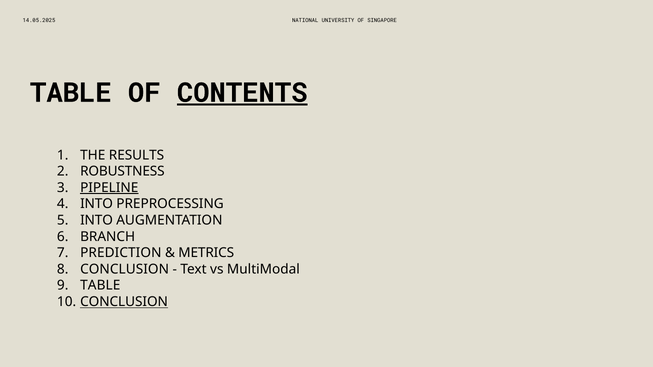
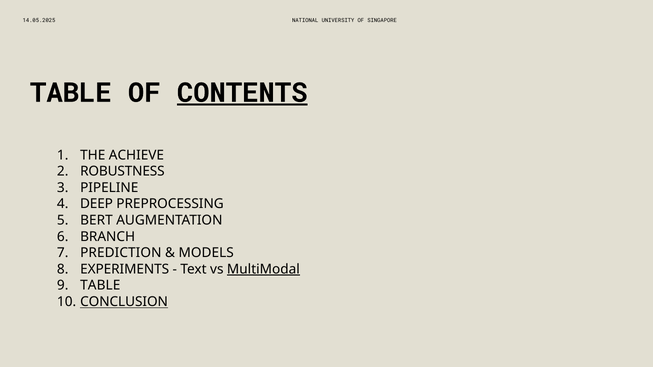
RESULTS: RESULTS -> ACHIEVE
PIPELINE underline: present -> none
INTO at (97, 204): INTO -> DEEP
INTO at (97, 220): INTO -> BERT
METRICS: METRICS -> MODELS
CONCLUSION at (125, 269): CONCLUSION -> EXPERIMENTS
MultiModal underline: none -> present
